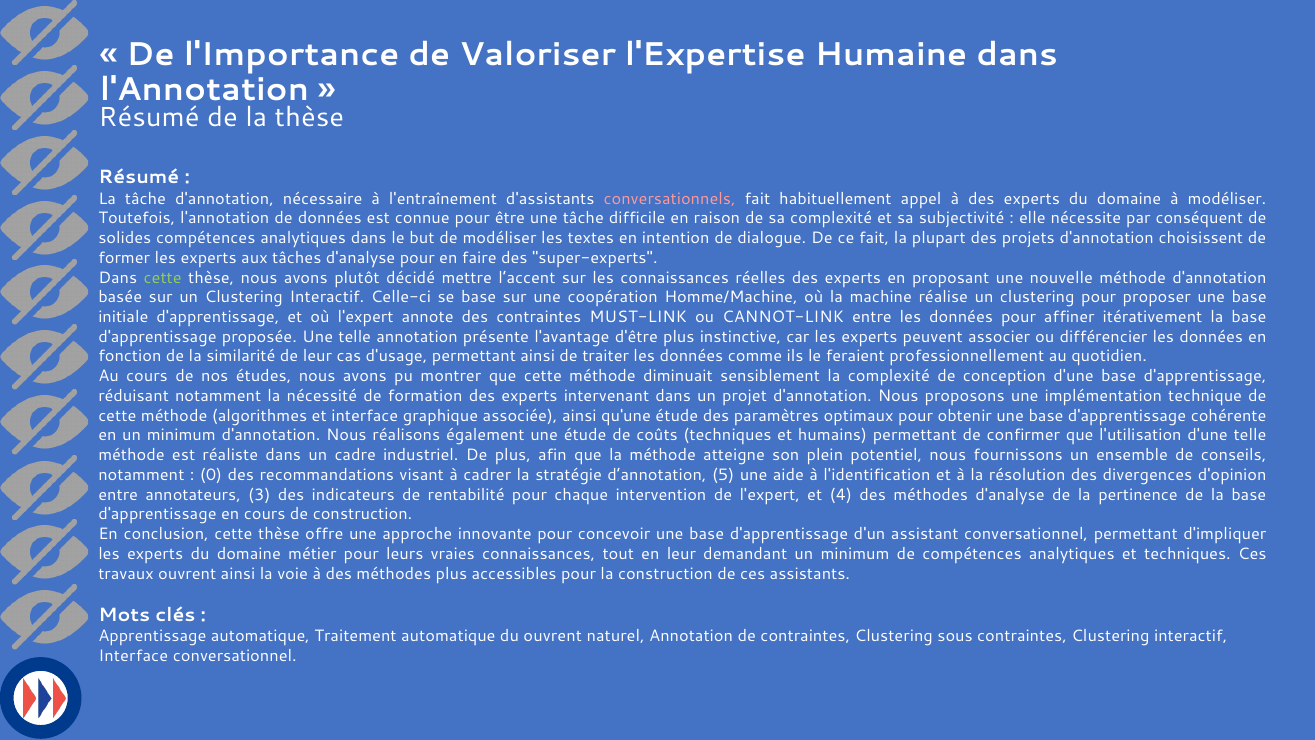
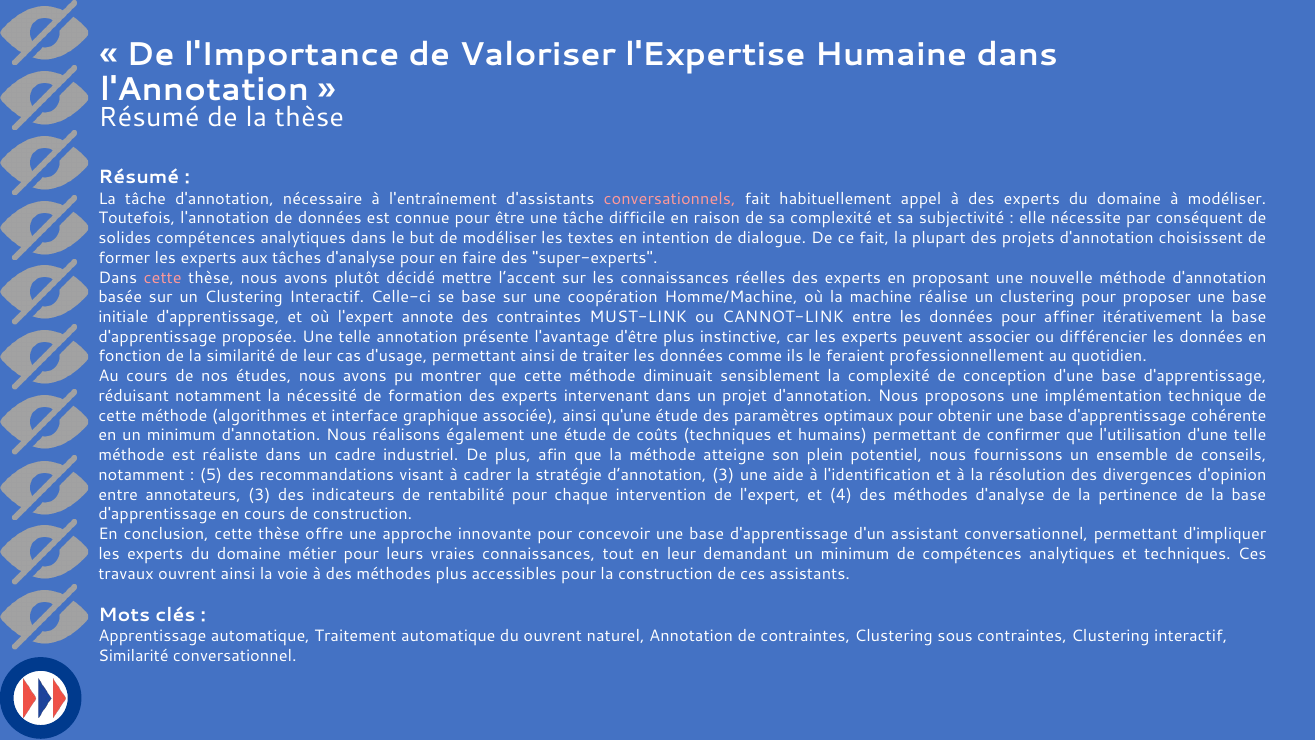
cette at (163, 278) colour: light green -> pink
0: 0 -> 5
d’annotation 5: 5 -> 3
Interface at (133, 656): Interface -> Similarité
